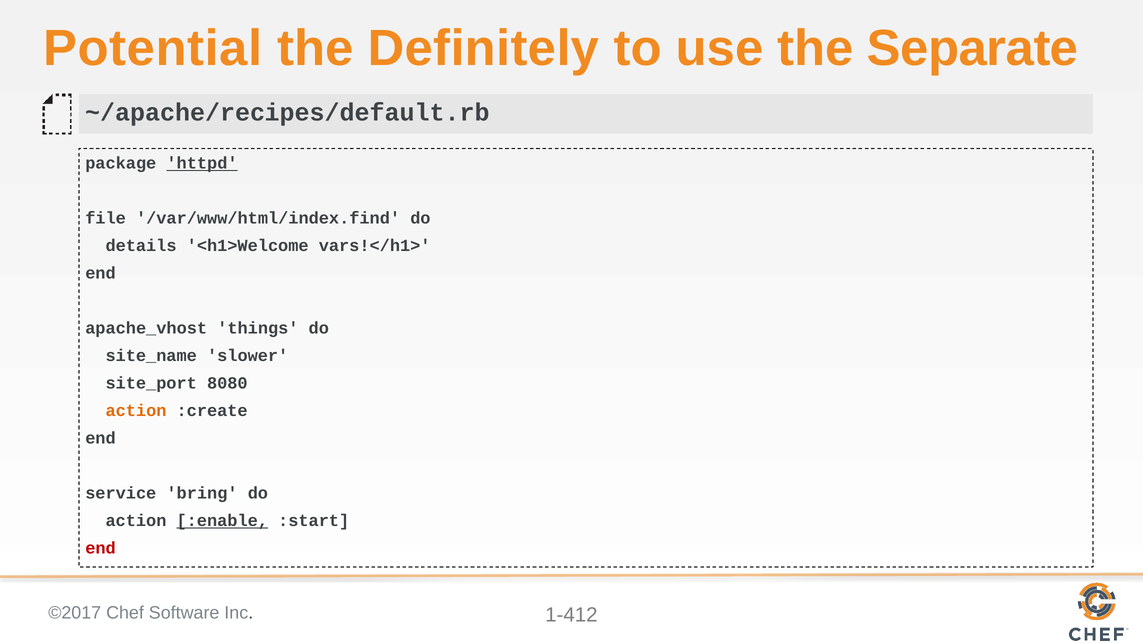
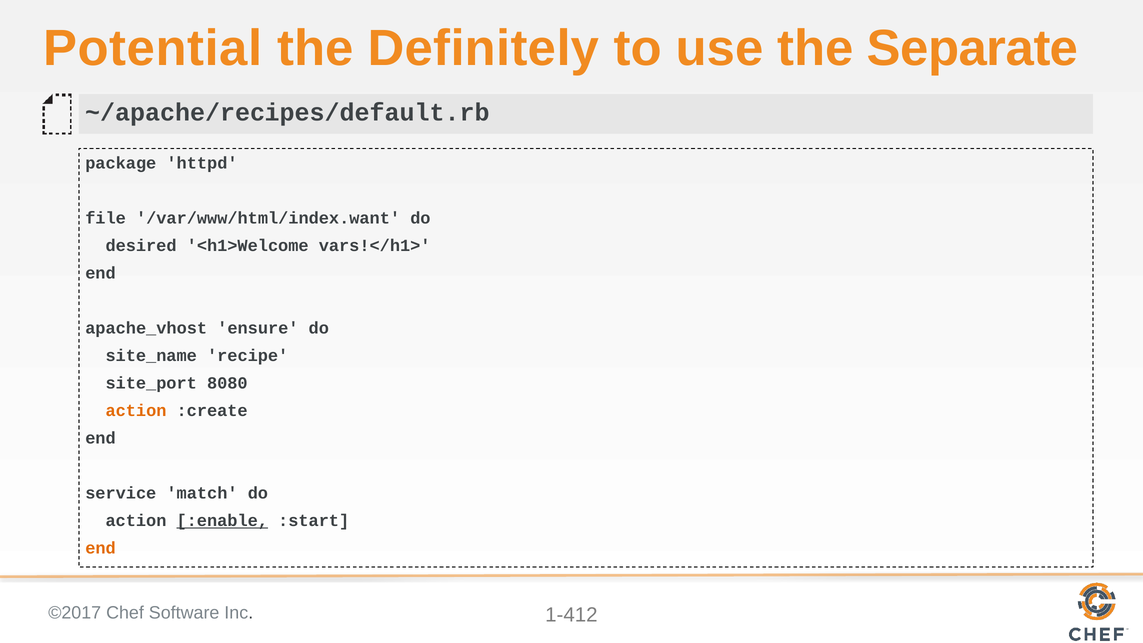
httpd underline: present -> none
/var/www/html/index.find: /var/www/html/index.find -> /var/www/html/index.want
details: details -> desired
things: things -> ensure
slower: slower -> recipe
bring: bring -> match
end at (100, 548) colour: red -> orange
